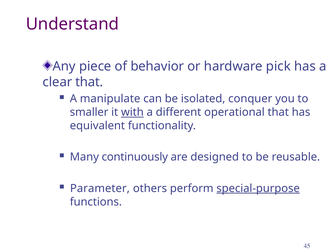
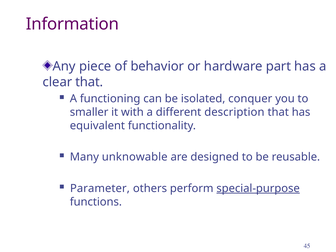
Understand: Understand -> Information
pick: pick -> part
manipulate: manipulate -> functioning
with underline: present -> none
operational: operational -> description
continuously: continuously -> unknowable
